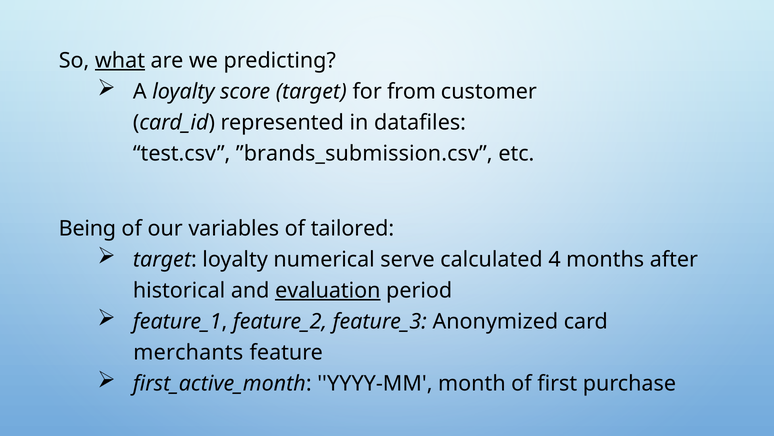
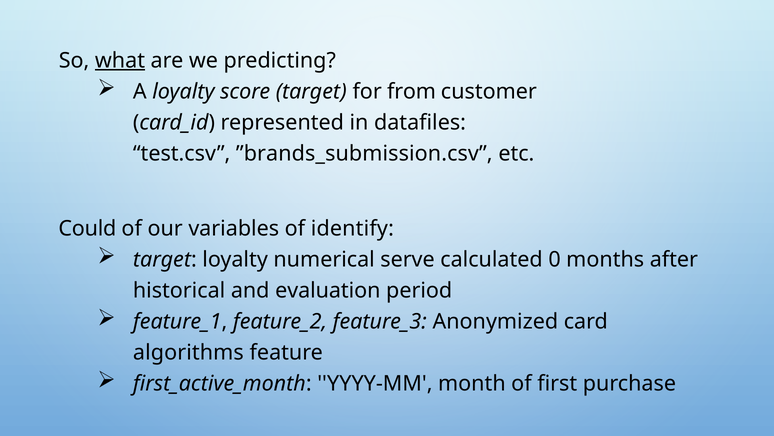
Being: Being -> Could
tailored: tailored -> identify
4: 4 -> 0
evaluation underline: present -> none
merchants: merchants -> algorithms
